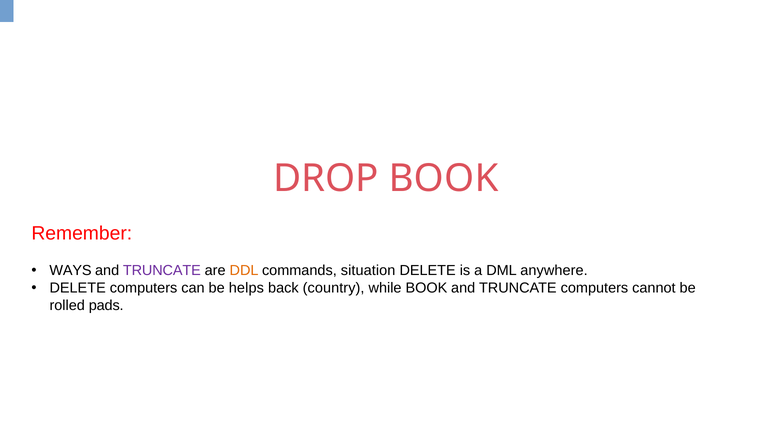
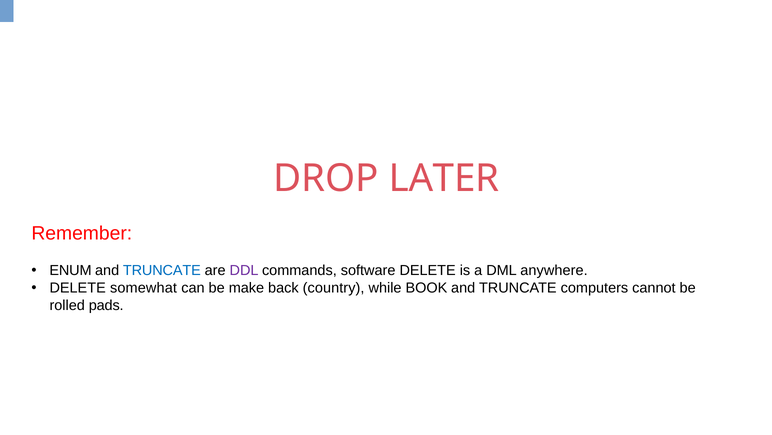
DROP BOOK: BOOK -> LATER
WAYS: WAYS -> ENUM
TRUNCATE at (162, 270) colour: purple -> blue
DDL colour: orange -> purple
situation: situation -> software
DELETE computers: computers -> somewhat
helps: helps -> make
